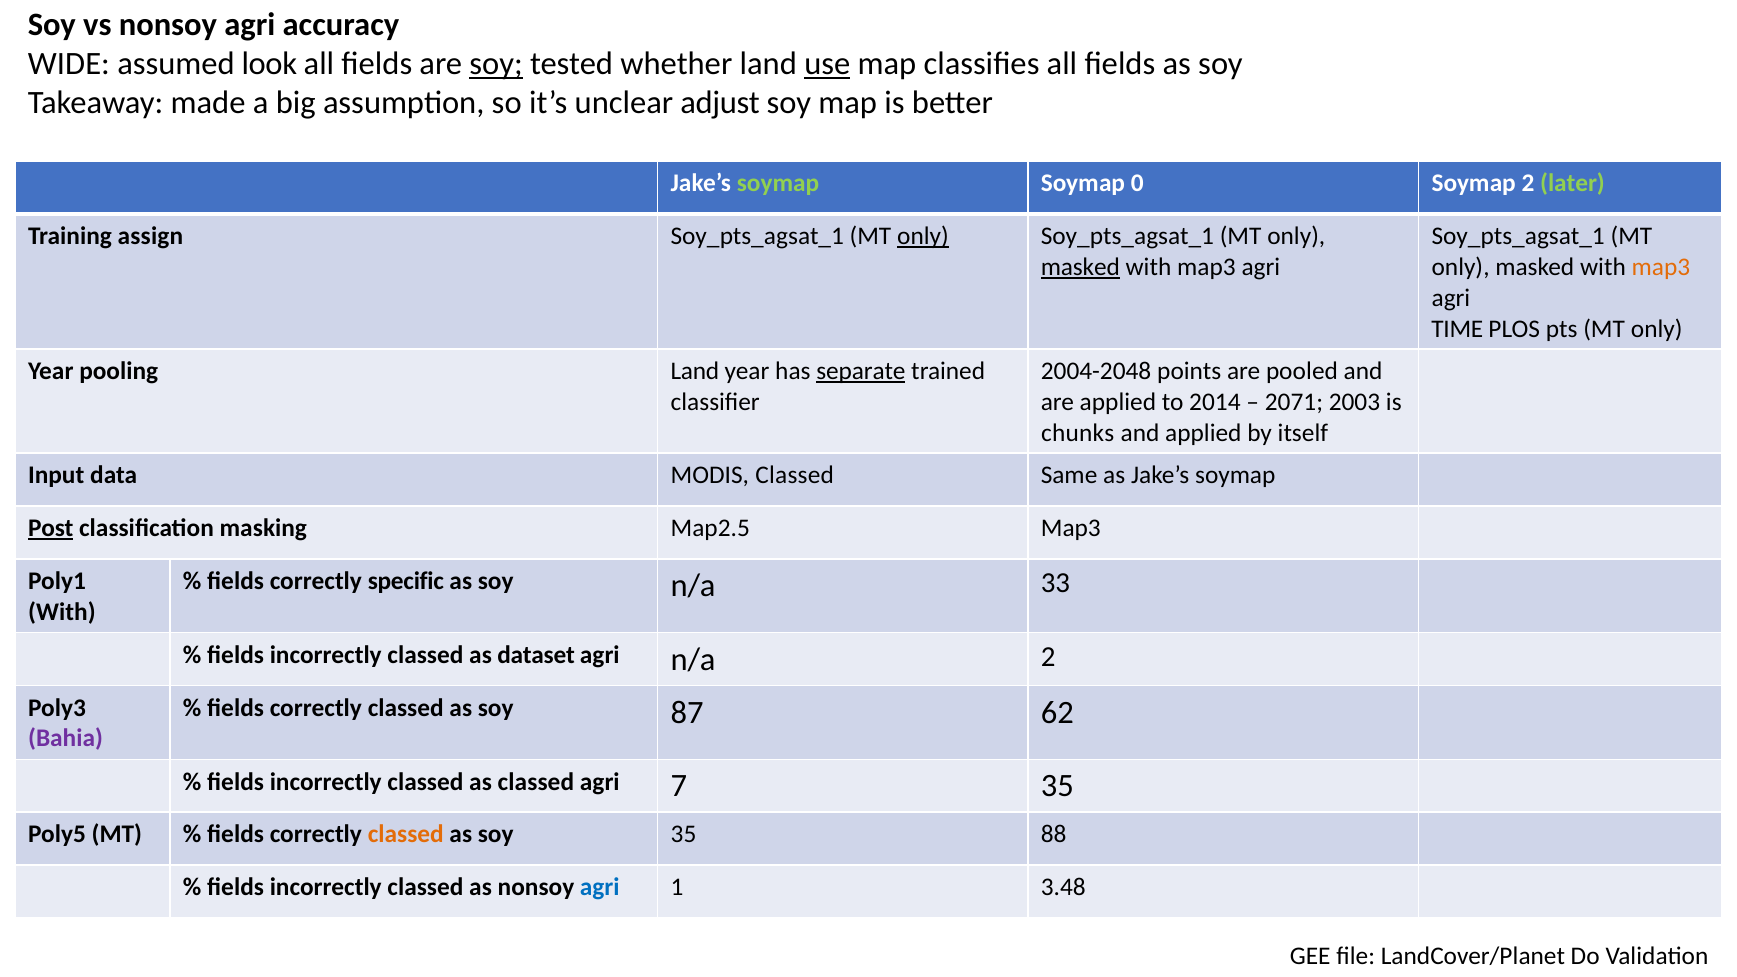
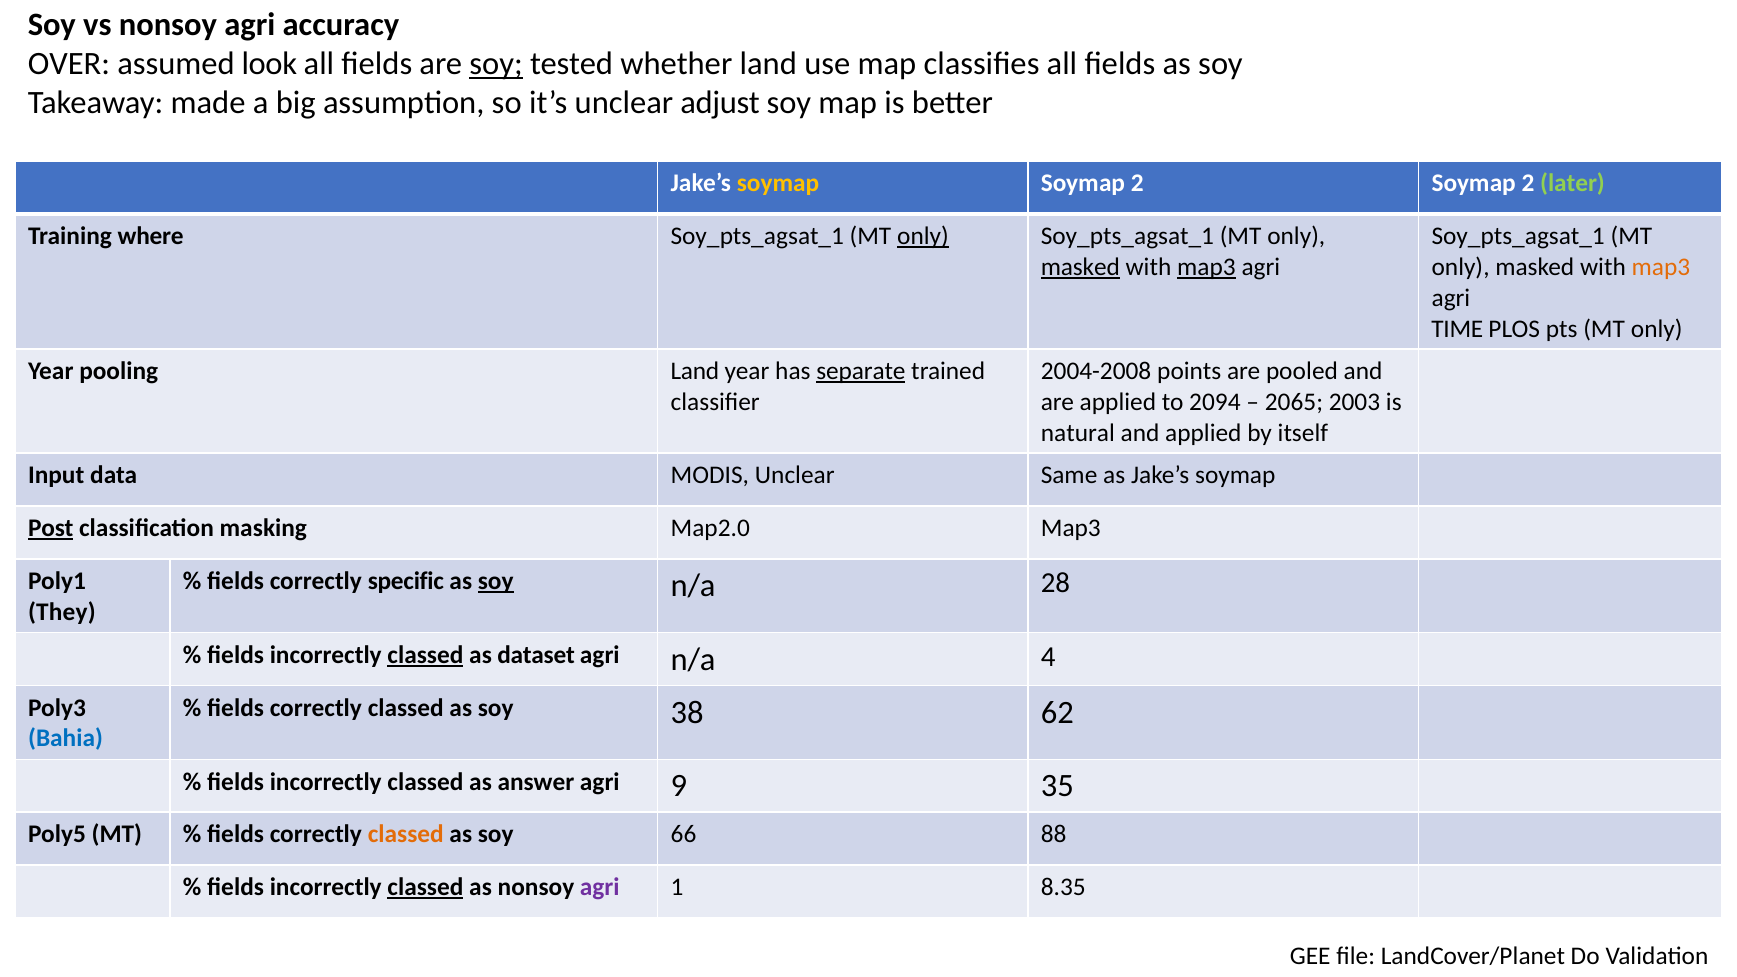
WIDE: WIDE -> OVER
use underline: present -> none
soymap at (778, 184) colour: light green -> yellow
0 at (1137, 184): 0 -> 2
assign: assign -> where
map3 at (1206, 267) underline: none -> present
2004-2048: 2004-2048 -> 2004-2008
2014: 2014 -> 2094
2071: 2071 -> 2065
chunks: chunks -> natural
MODIS Classed: Classed -> Unclear
Map2.5: Map2.5 -> Map2.0
soy at (496, 581) underline: none -> present
33: 33 -> 28
With at (62, 612): With -> They
classed at (425, 655) underline: none -> present
n/a 2: 2 -> 4
87: 87 -> 38
Bahia colour: purple -> blue
as classed: classed -> answer
7: 7 -> 9
soy 35: 35 -> 66
classed at (425, 887) underline: none -> present
agri at (600, 887) colour: blue -> purple
3.48: 3.48 -> 8.35
